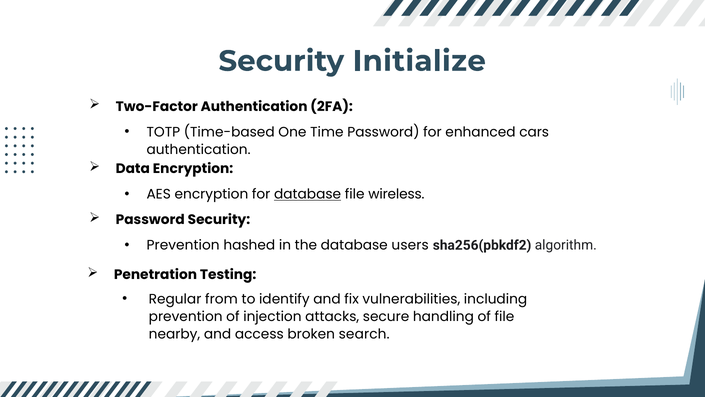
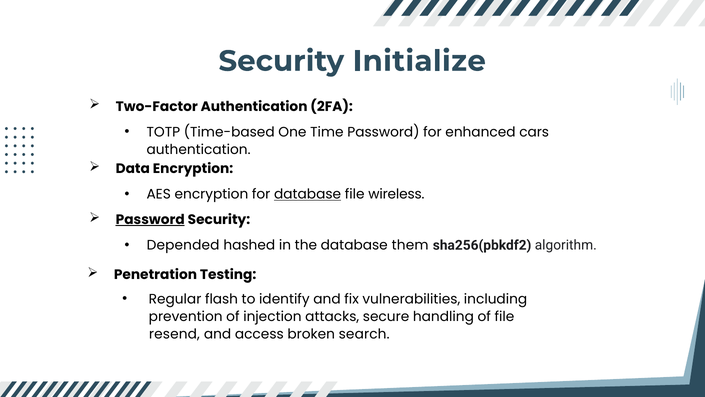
Password at (150, 220) underline: none -> present
Prevention at (183, 245): Prevention -> Depended
users: users -> them
from: from -> flash
nearby: nearby -> resend
